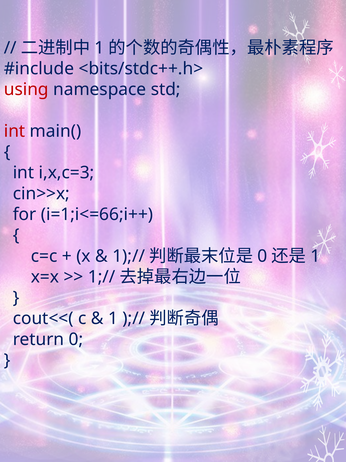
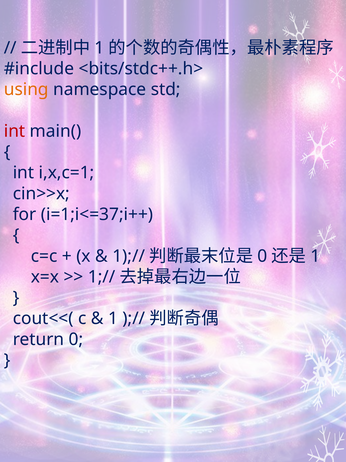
using colour: red -> orange
i,x,c=3: i,x,c=3 -> i,x,c=1
i=1;i<=66;i++: i=1;i<=66;i++ -> i=1;i<=37;i++
